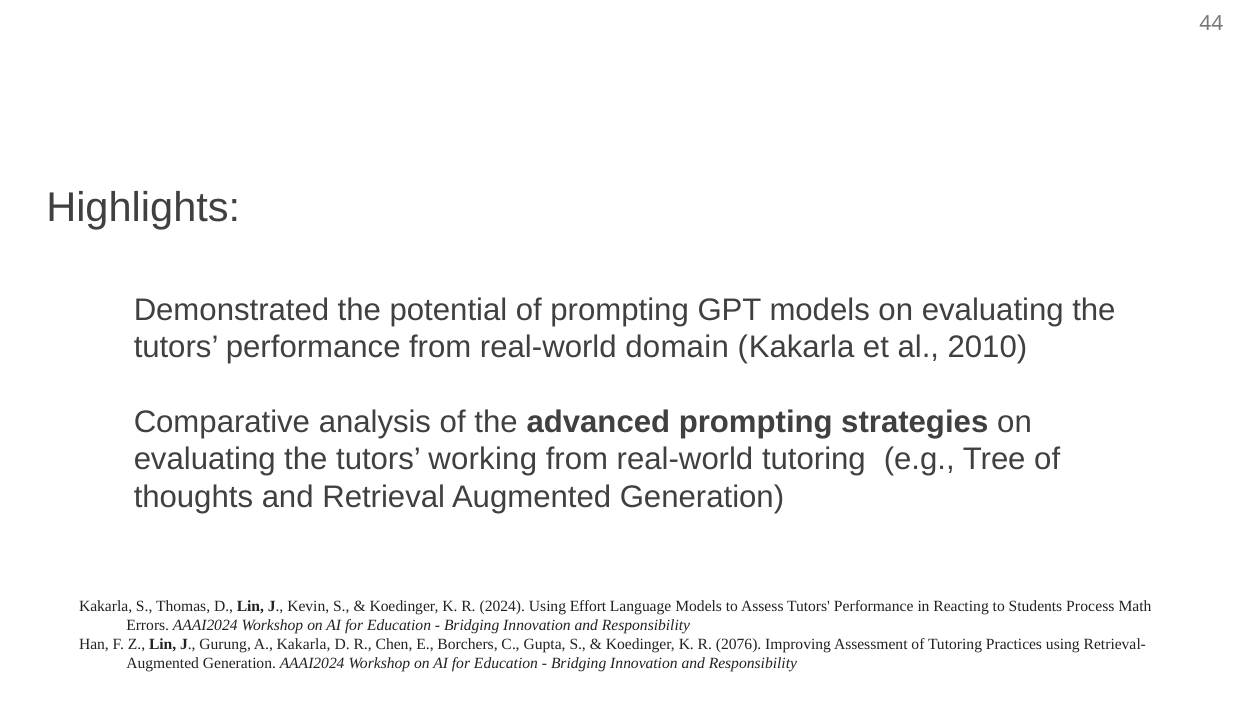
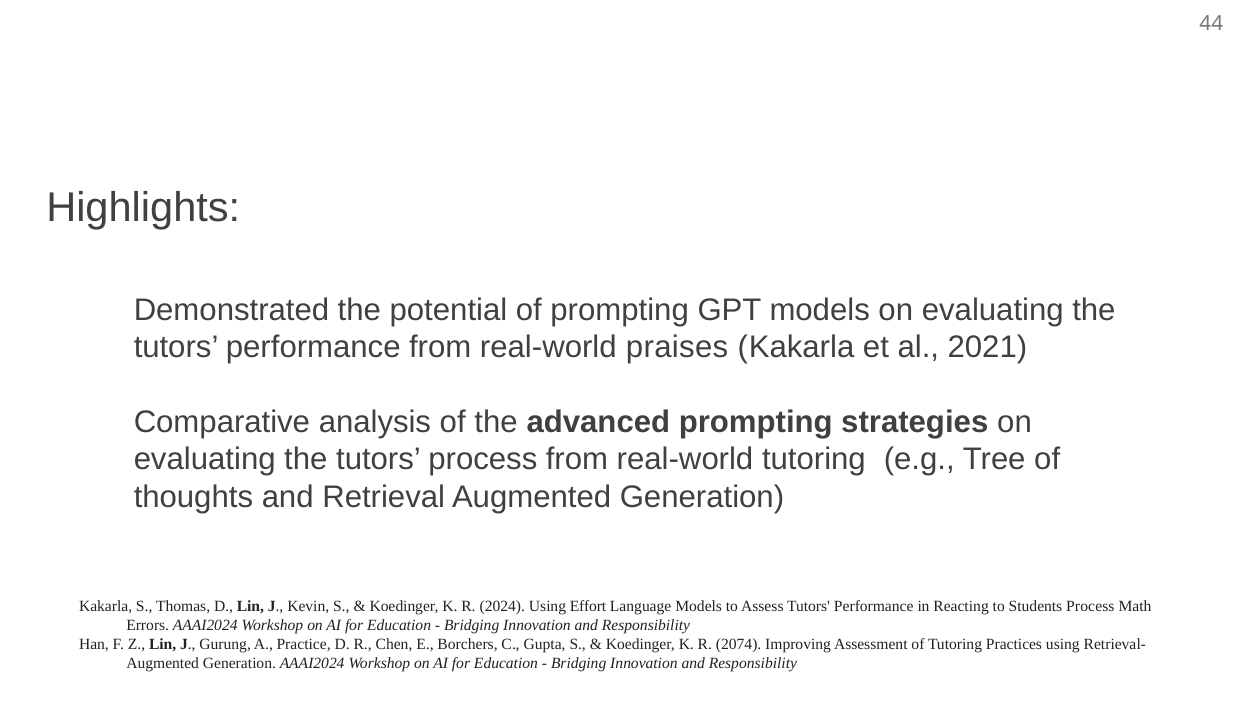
domain: domain -> praises
2010: 2010 -> 2021
tutors working: working -> process
A Kakarla: Kakarla -> Practice
2076: 2076 -> 2074
